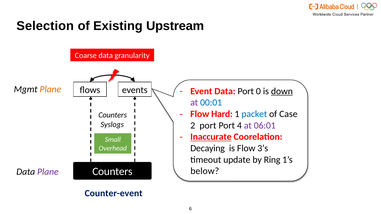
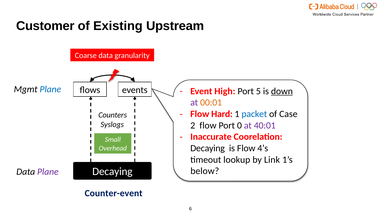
Selection: Selection -> Customer
Plane at (50, 89) colour: orange -> blue
Event Data: Data -> High
0: 0 -> 5
00:01 colour: blue -> orange
2 port: port -> flow
4: 4 -> 0
06:01: 06:01 -> 40:01
Inaccurate underline: present -> none
3’s: 3’s -> 4’s
update: update -> lookup
Ring: Ring -> Link
Counters at (112, 172): Counters -> Decaying
